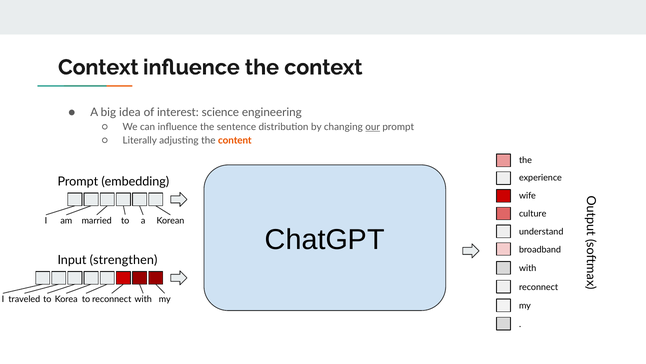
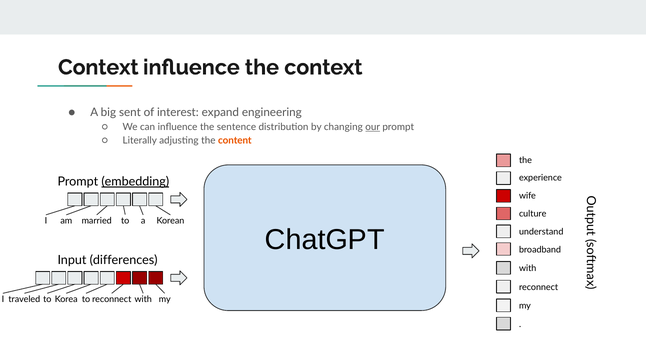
idea: idea -> sent
science: science -> expand
embedding underline: none -> present
strengthen: strengthen -> differences
